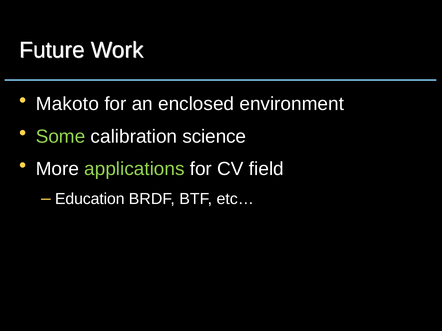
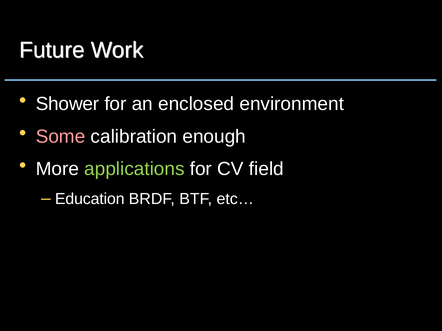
Makoto: Makoto -> Shower
Some colour: light green -> pink
science: science -> enough
